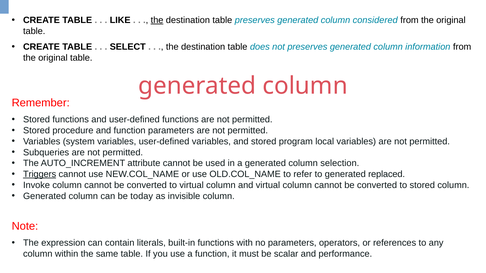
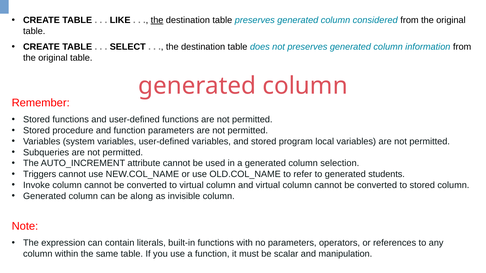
Triggers underline: present -> none
replaced: replaced -> students
today: today -> along
performance: performance -> manipulation
